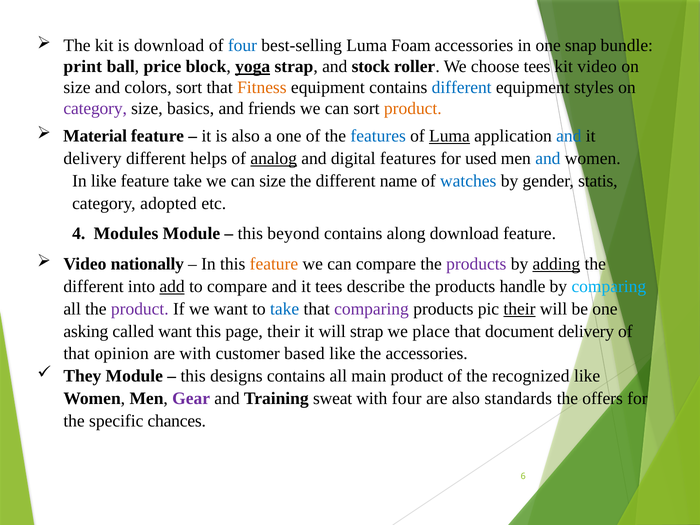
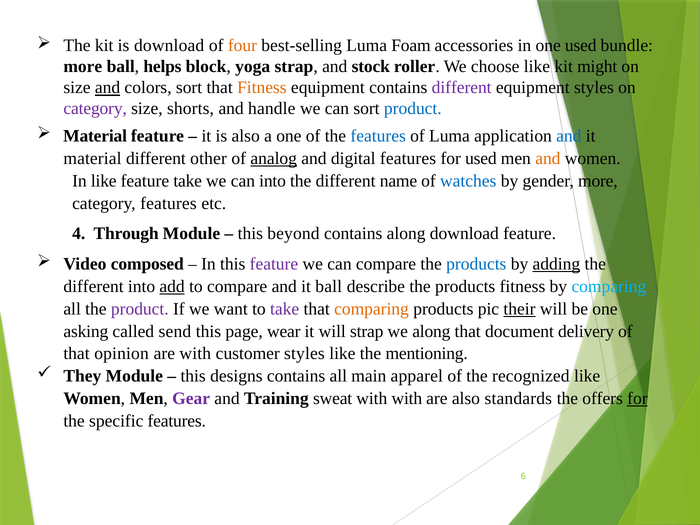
four at (242, 46) colour: blue -> orange
one snap: snap -> used
print at (83, 67): print -> more
price: price -> helps
yoga underline: present -> none
choose tees: tees -> like
kit video: video -> might
and at (108, 88) underline: none -> present
different at (462, 88) colour: blue -> purple
basics: basics -> shorts
friends: friends -> handle
product at (413, 109) colour: orange -> blue
Luma at (449, 136) underline: present -> none
delivery at (92, 158): delivery -> material
helps: helps -> other
and at (548, 158) colour: blue -> orange
can size: size -> into
gender statis: statis -> more
category adopted: adopted -> features
Modules: Modules -> Through
nationally: nationally -> composed
feature at (274, 264) colour: orange -> purple
products at (476, 264) colour: purple -> blue
it tees: tees -> ball
products handle: handle -> fitness
take at (285, 309) colour: blue -> purple
comparing at (372, 309) colour: purple -> orange
called want: want -> send
page their: their -> wear
we place: place -> along
customer based: based -> styles
the accessories: accessories -> mentioning
main product: product -> apparel
with four: four -> with
for at (637, 399) underline: none -> present
specific chances: chances -> features
